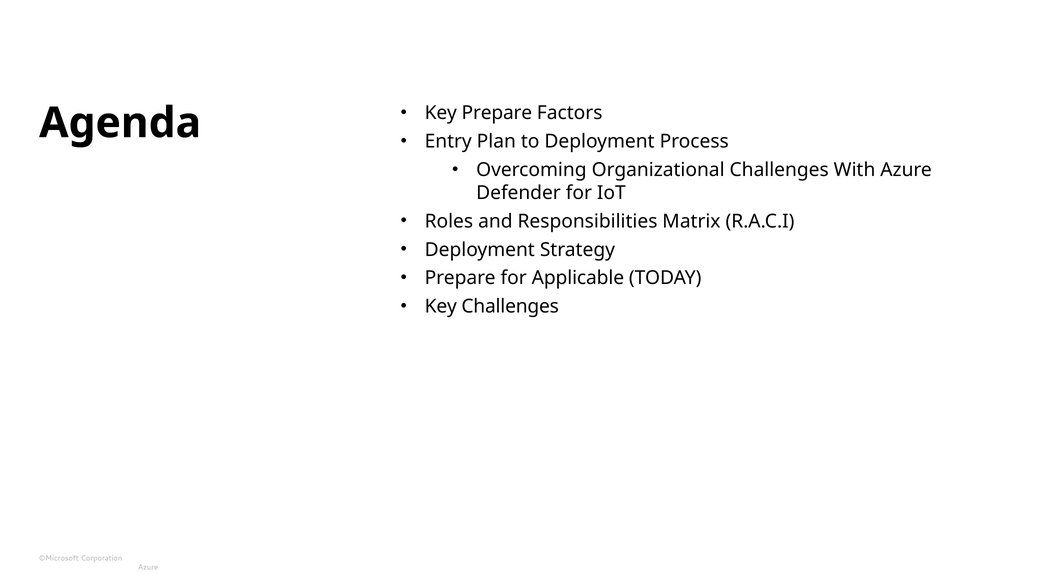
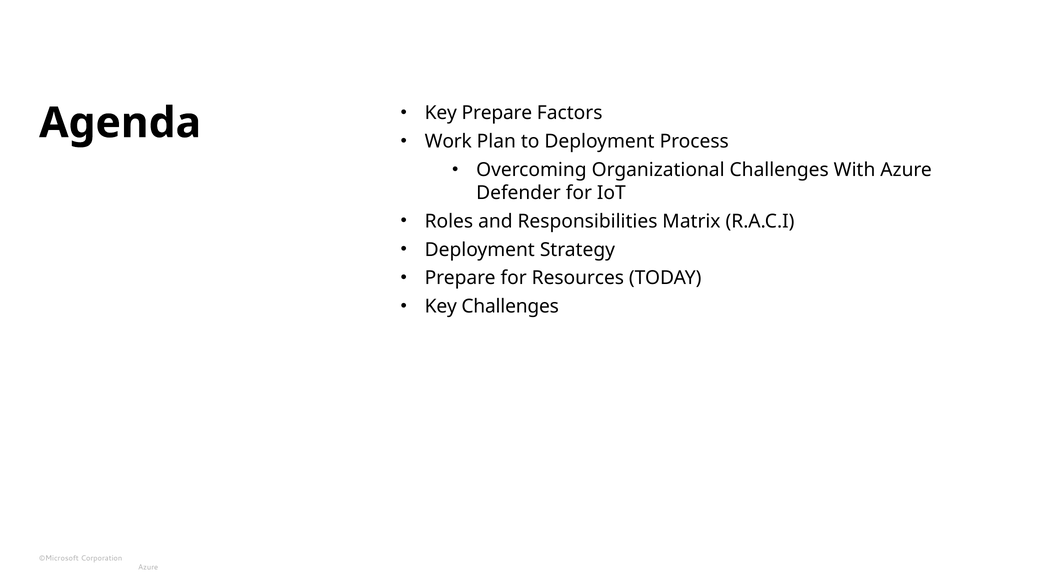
Entry: Entry -> Work
Applicable: Applicable -> Resources
